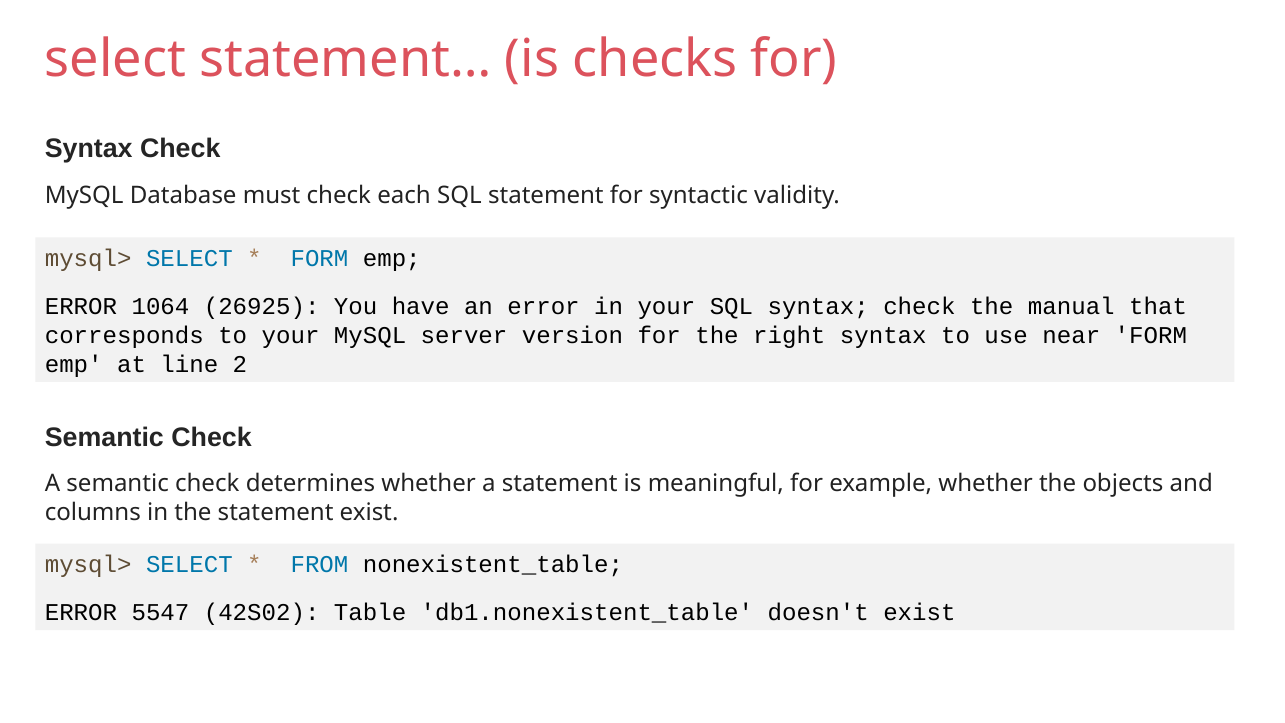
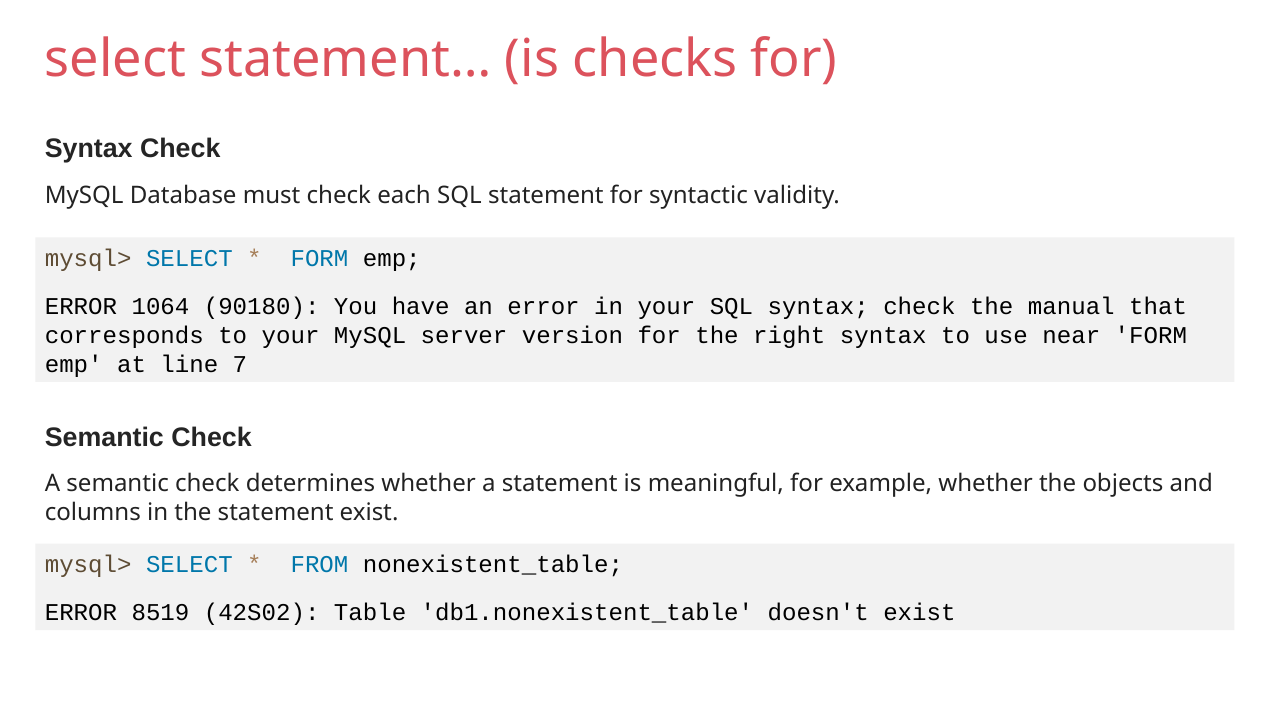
26925: 26925 -> 90180
2: 2 -> 7
5547: 5547 -> 8519
